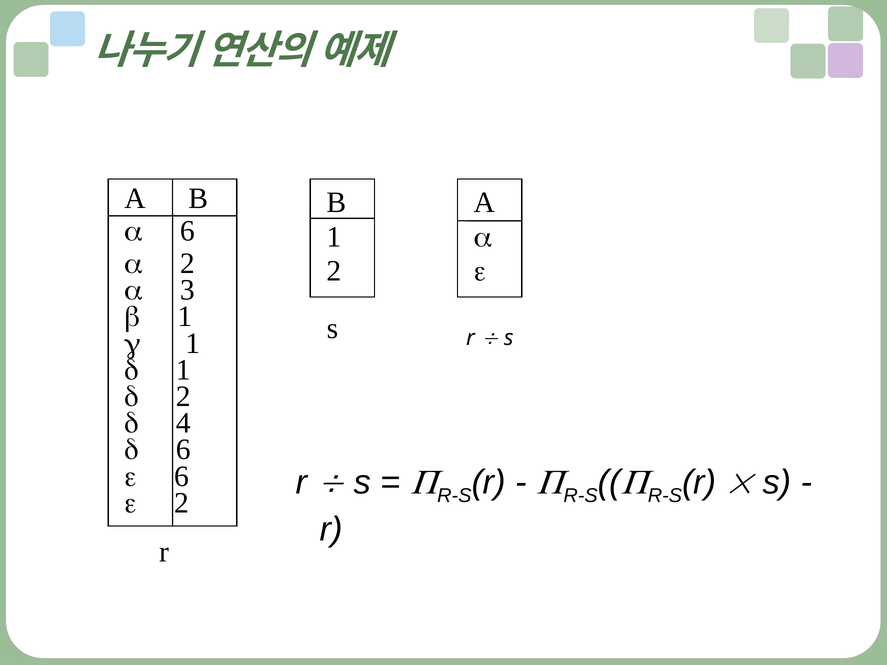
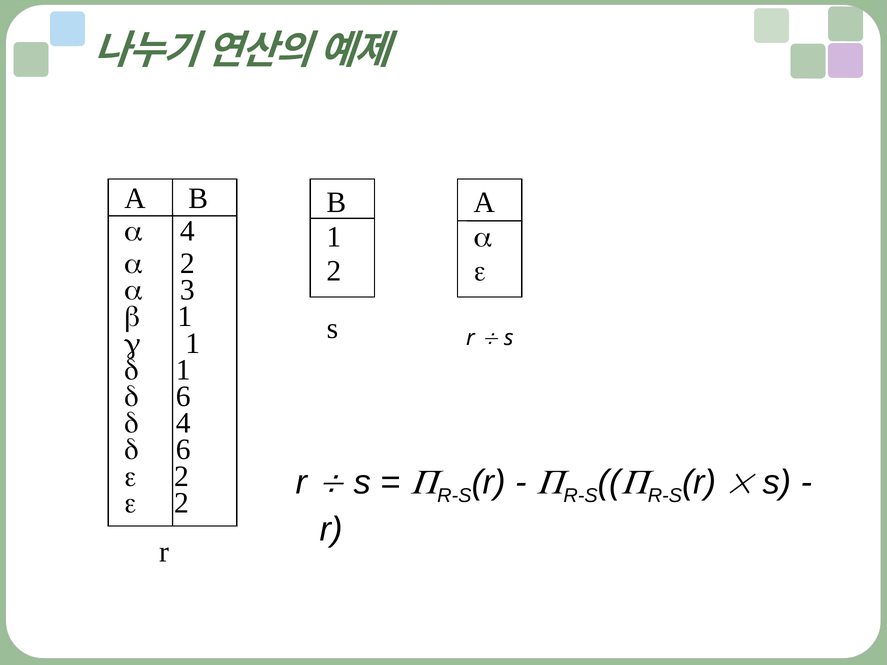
6 at (187, 231): 6 -> 4
2 at (183, 397): 2 -> 6
6 at (181, 477): 6 -> 2
